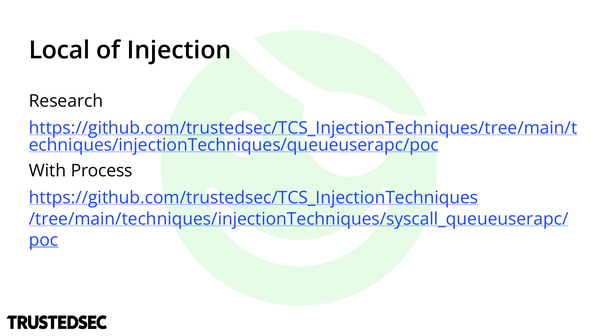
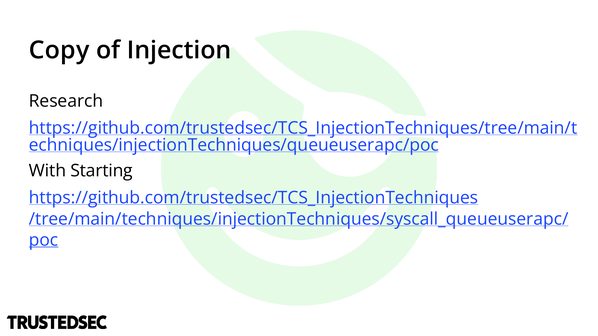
Local: Local -> Copy
Process: Process -> Starting
